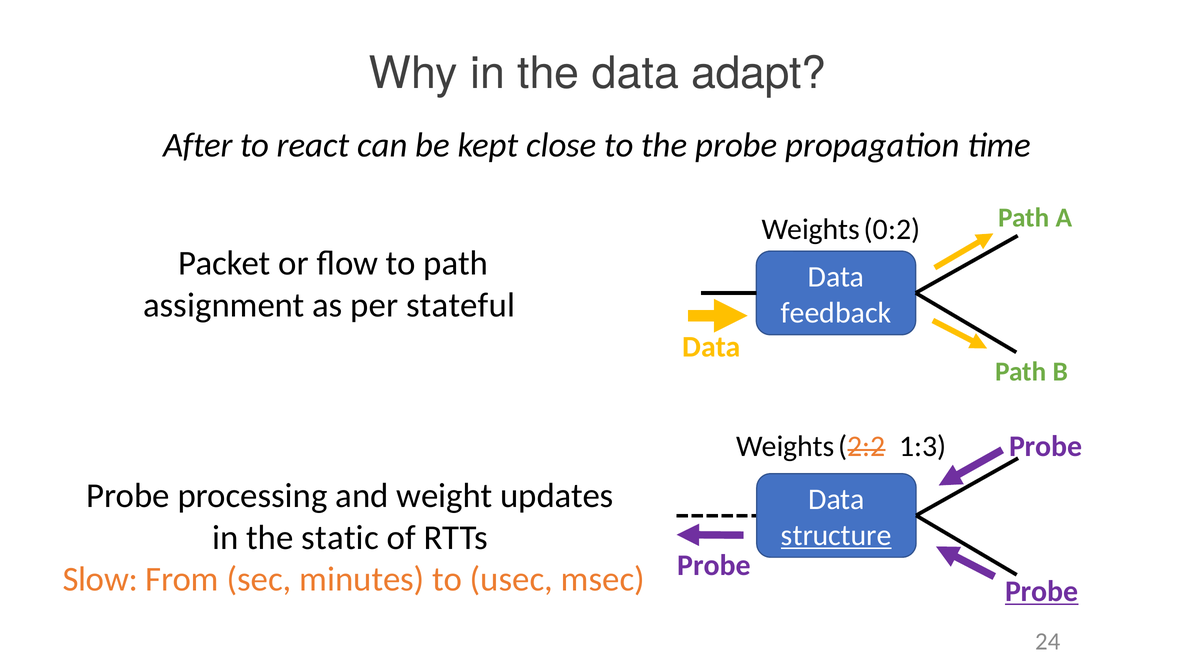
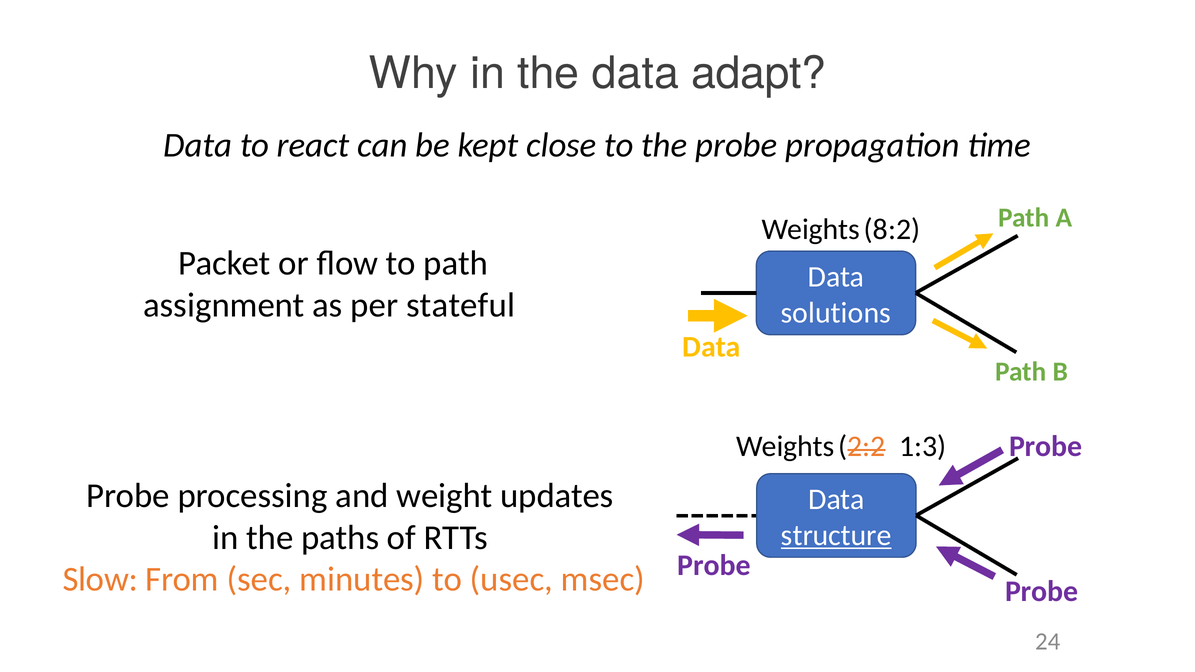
After at (198, 145): After -> Data
0:2: 0:2 -> 8:2
feedback: feedback -> solutions
static: static -> paths
Probe at (1042, 592) underline: present -> none
